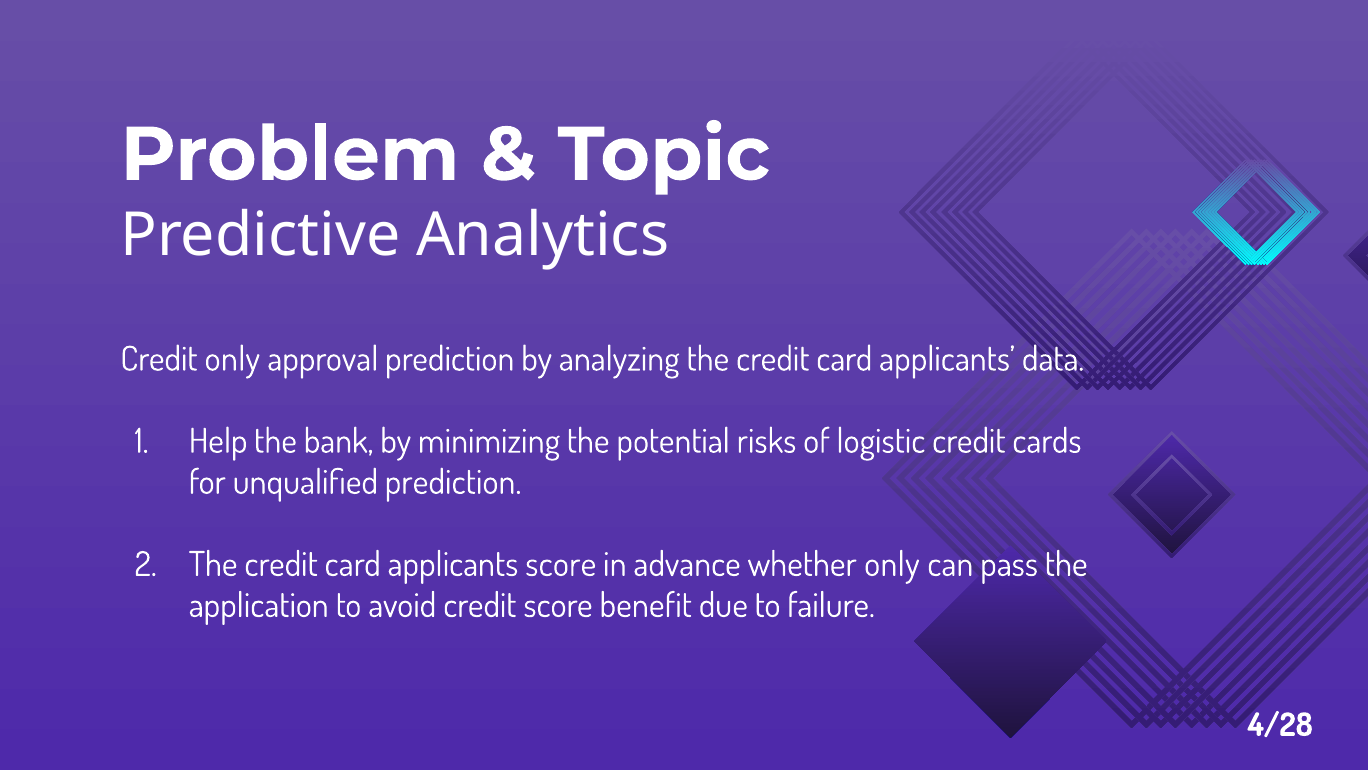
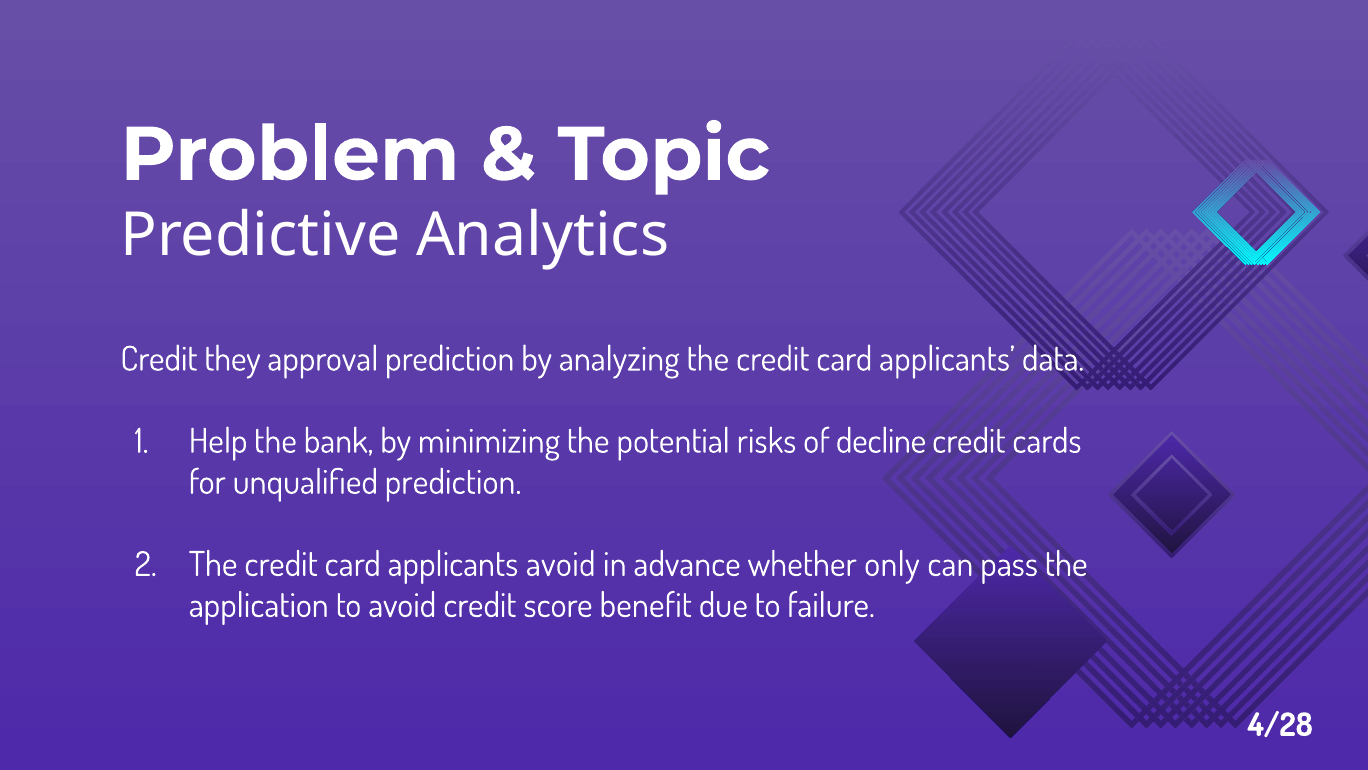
Credit only: only -> they
logistic: logistic -> decline
applicants score: score -> avoid
